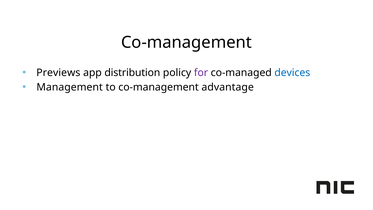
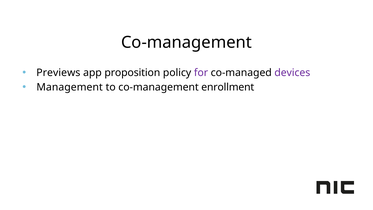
distribution: distribution -> proposition
devices colour: blue -> purple
advantage: advantage -> enrollment
